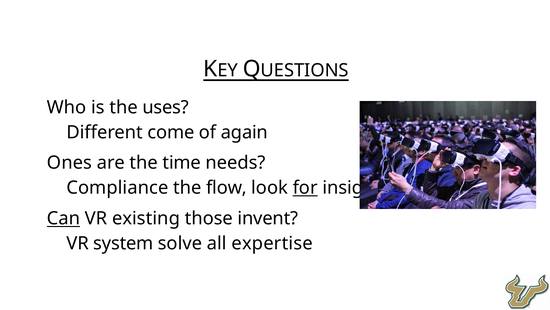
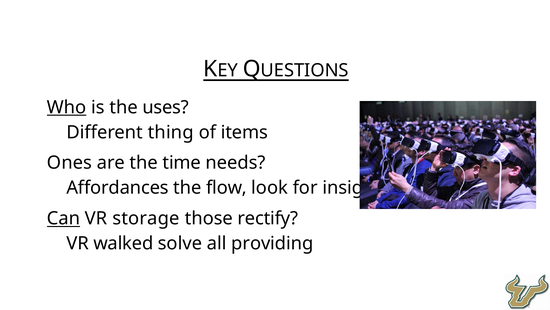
Who underline: none -> present
come: come -> thing
again: again -> items
Compliance: Compliance -> Affordances
for underline: present -> none
existing: existing -> storage
invent: invent -> rectify
system: system -> walked
expertise: expertise -> providing
